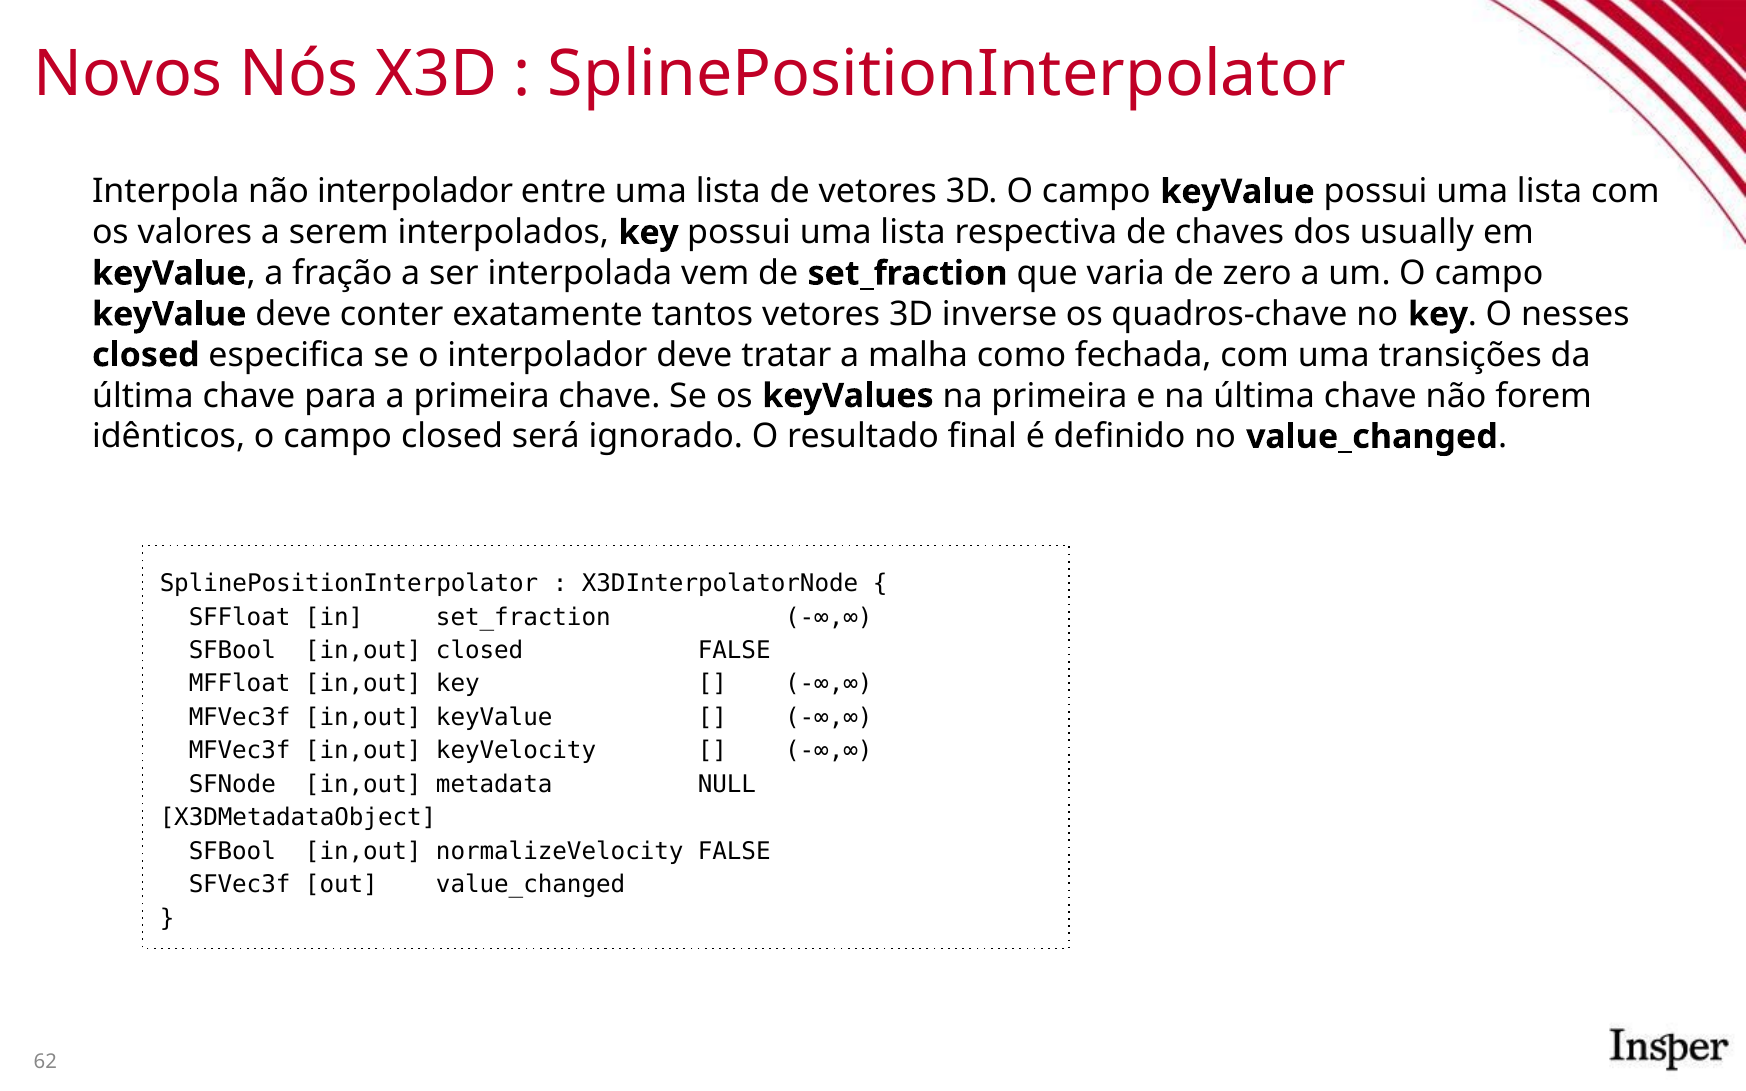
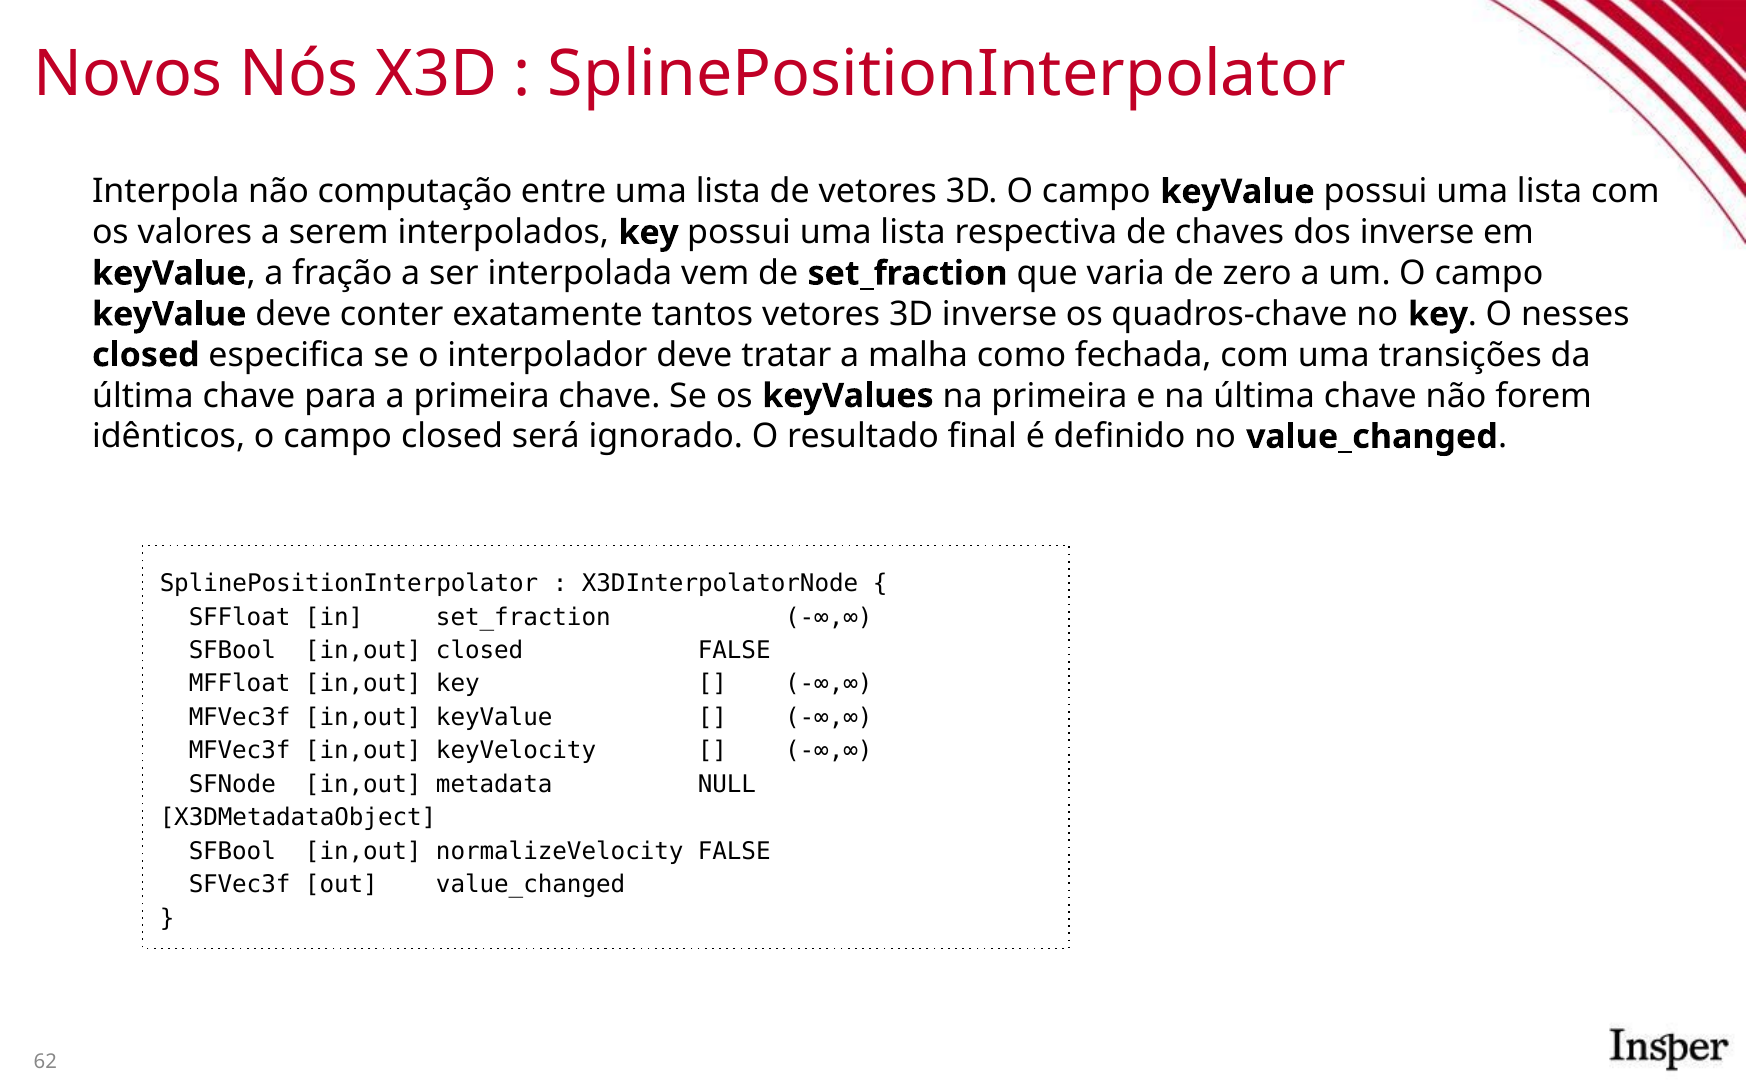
não interpolador: interpolador -> computação
dos usually: usually -> inverse
